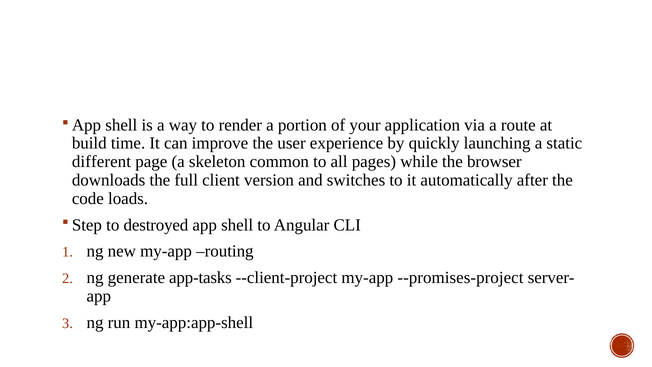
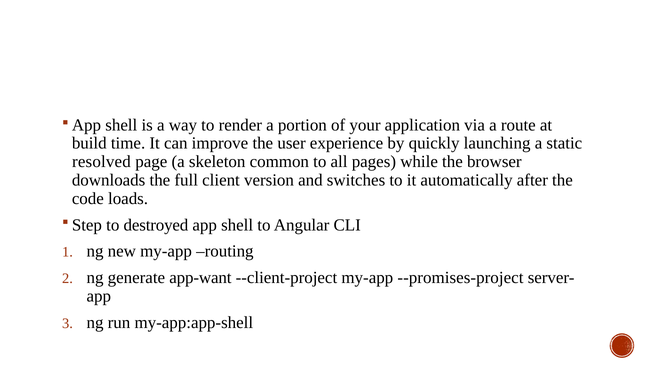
different: different -> resolved
app-tasks: app-tasks -> app-want
